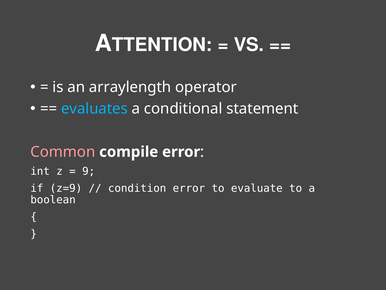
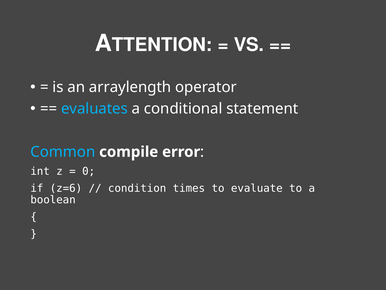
Common colour: pink -> light blue
9: 9 -> 0
z=9: z=9 -> z=6
condition error: error -> times
